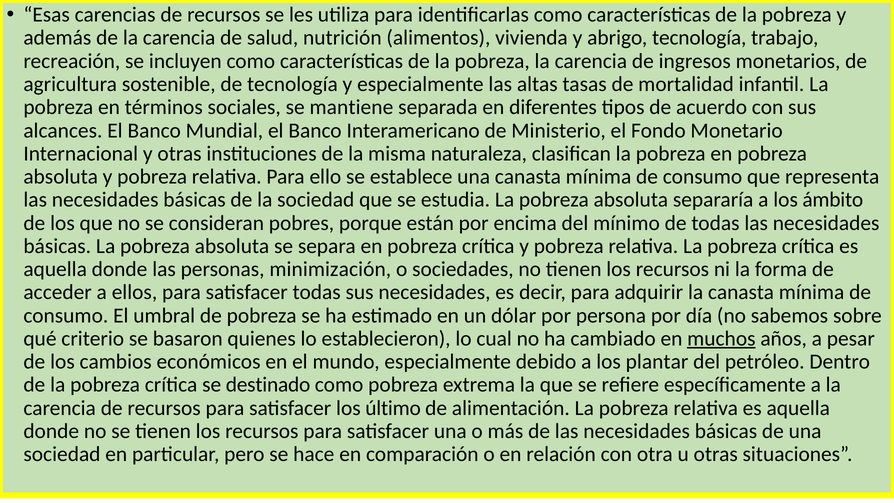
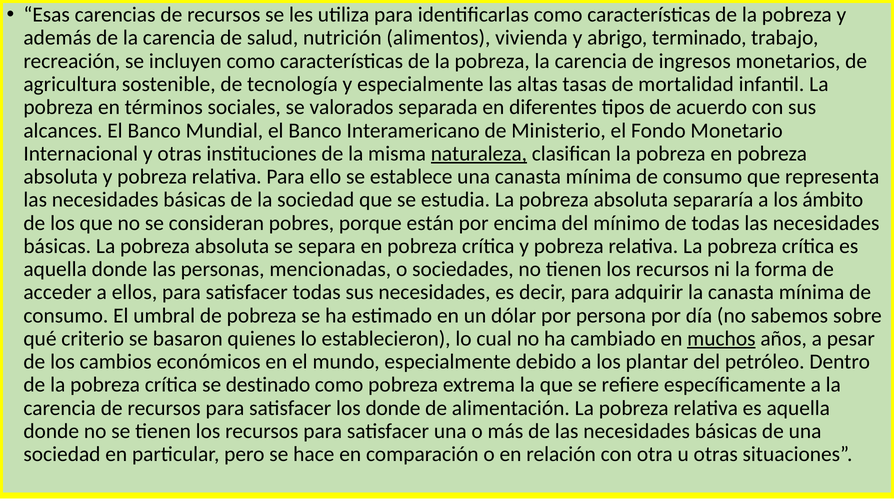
abrigo tecnología: tecnología -> terminado
mantiene: mantiene -> valorados
naturaleza underline: none -> present
minimización: minimización -> mencionadas
los último: último -> donde
